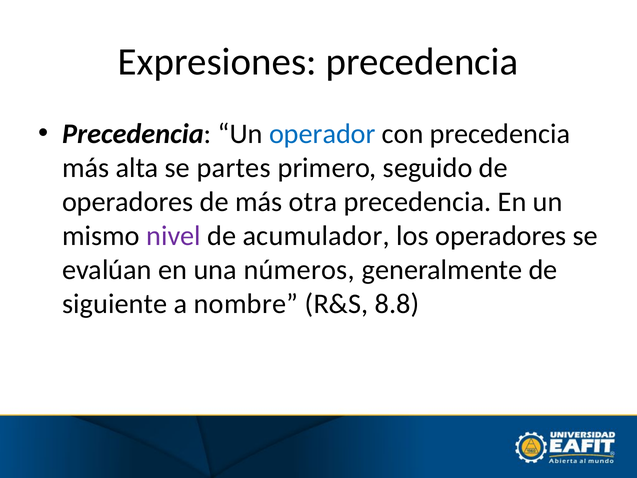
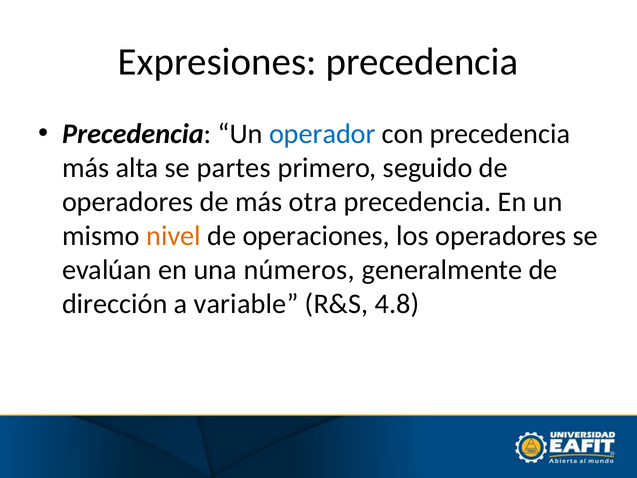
nivel colour: purple -> orange
acumulador: acumulador -> operaciones
siguiente: siguiente -> dirección
nombre: nombre -> variable
8.8: 8.8 -> 4.8
